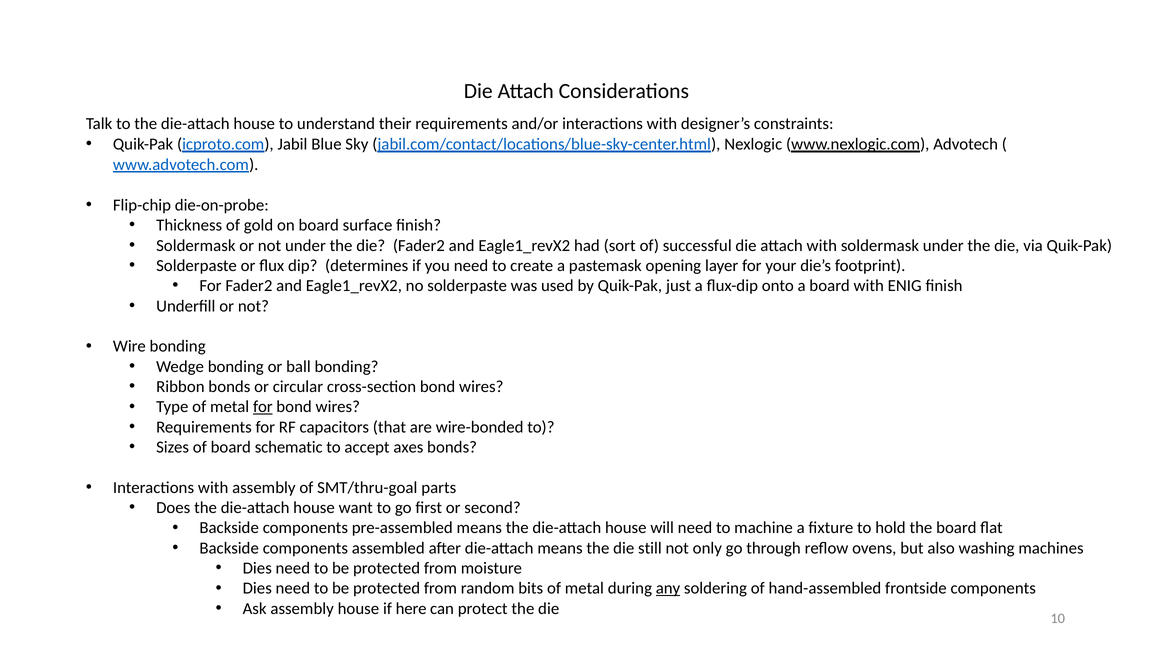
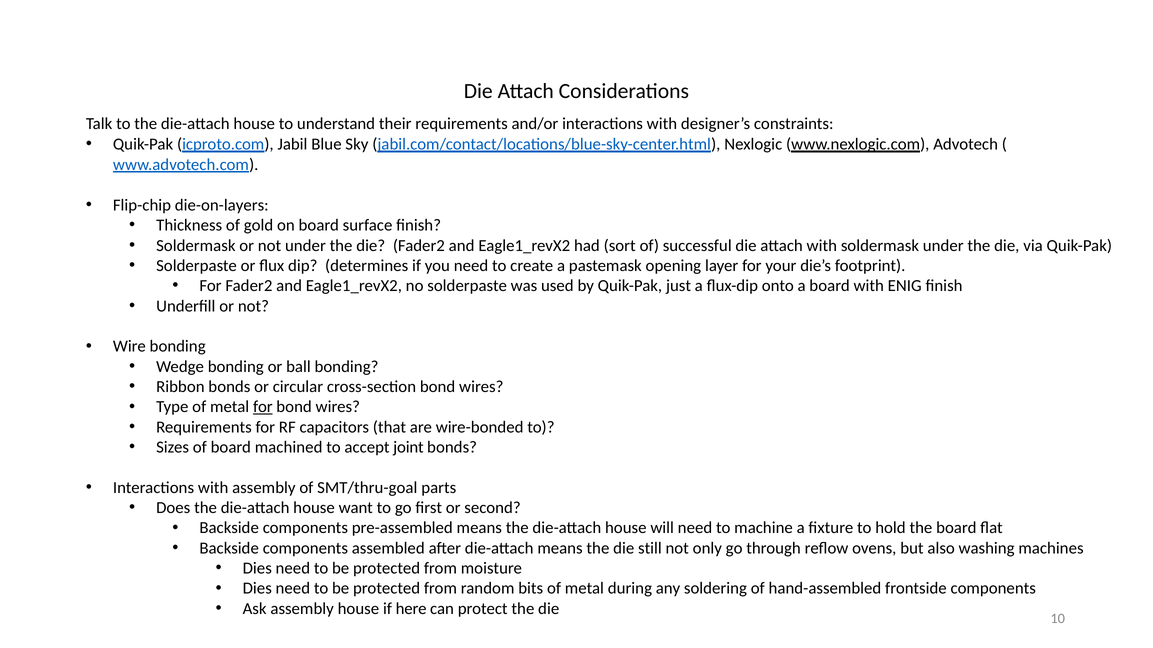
die-on-probe: die-on-probe -> die-on-layers
schematic: schematic -> machined
axes: axes -> joint
any underline: present -> none
